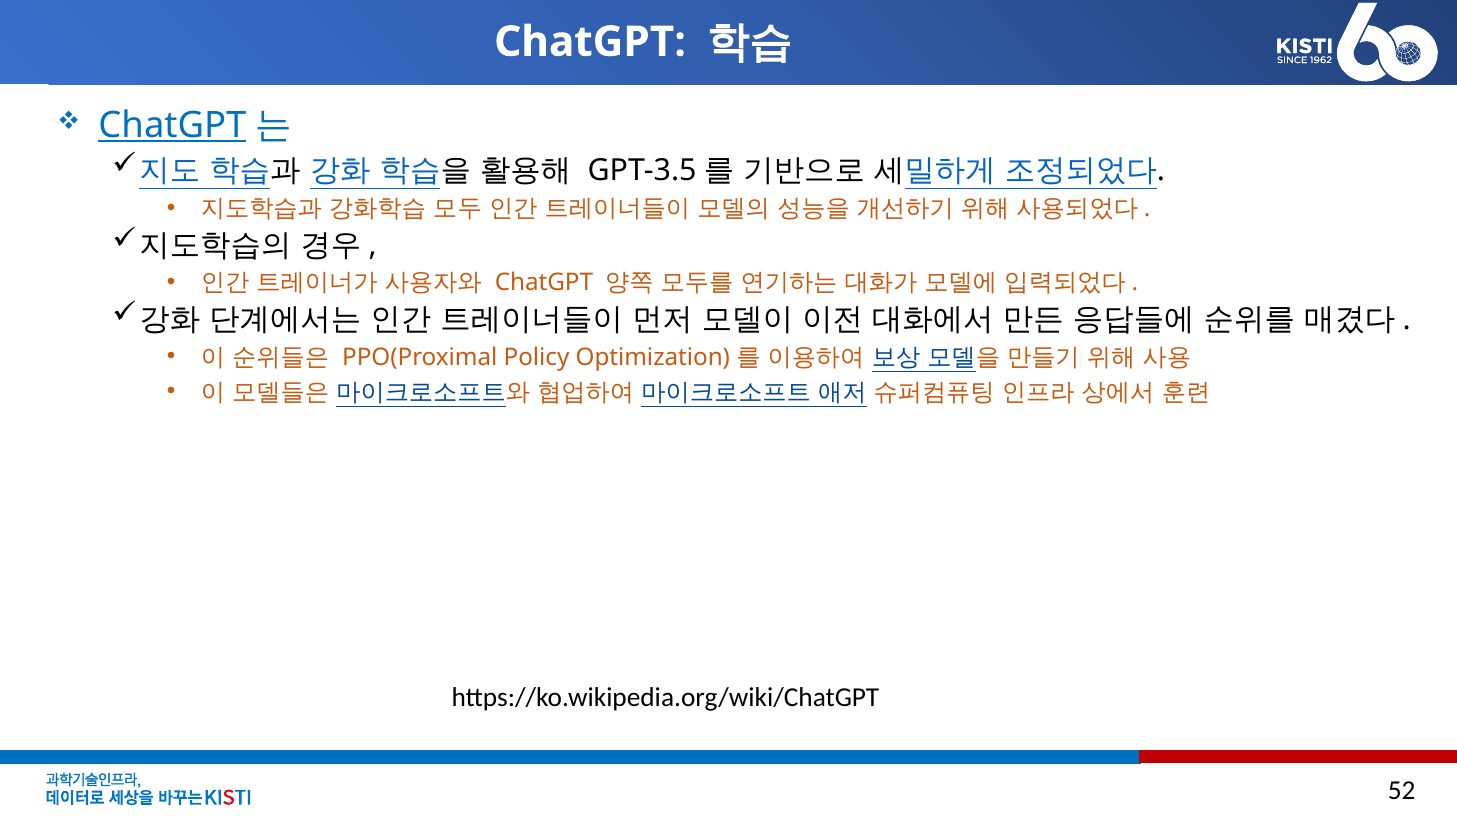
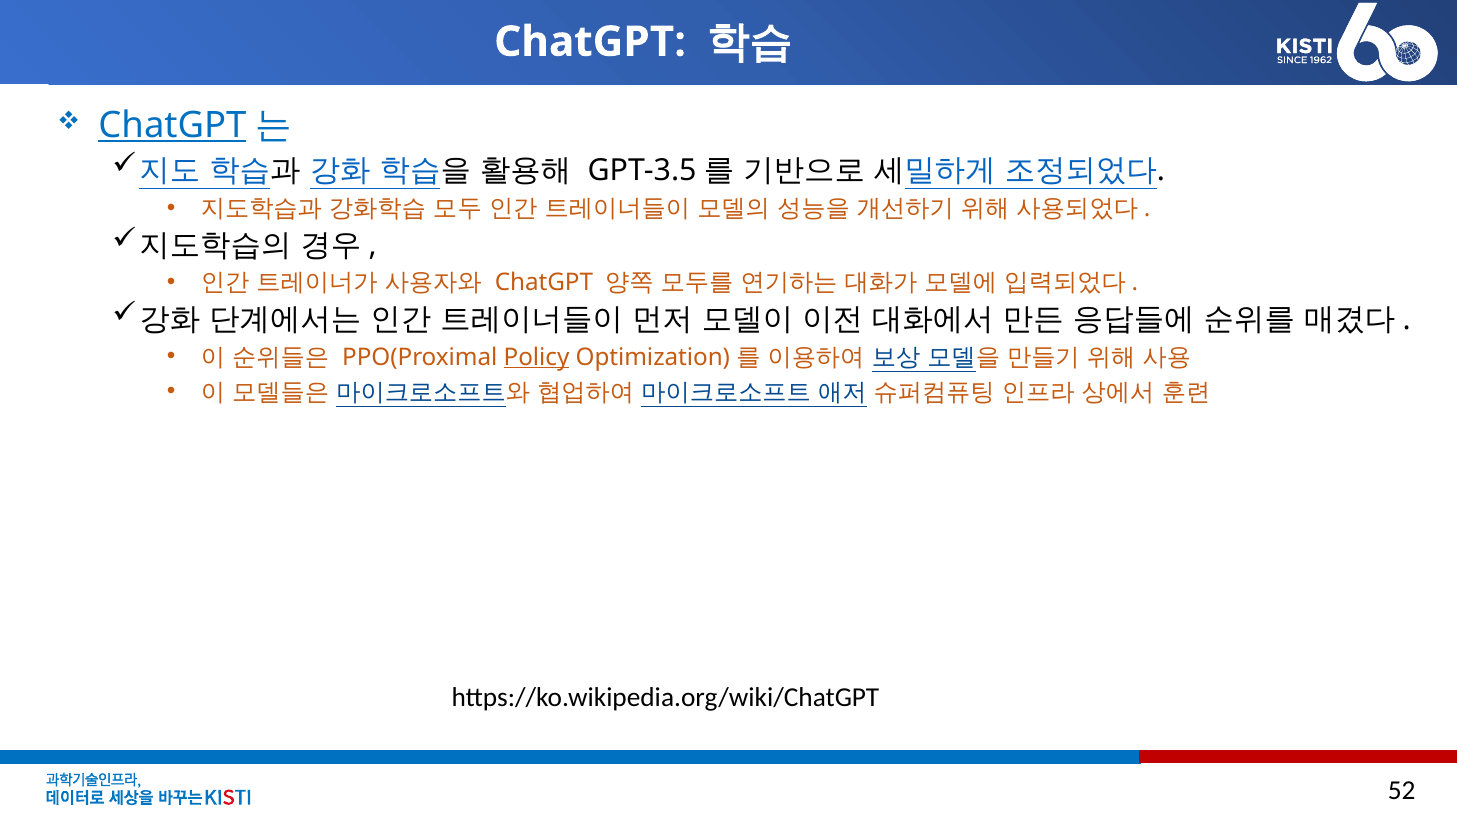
Policy underline: none -> present
